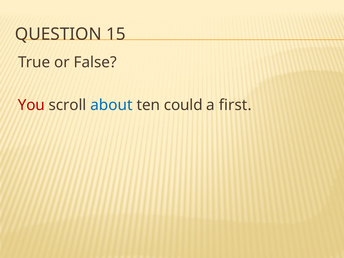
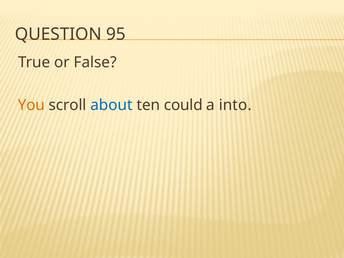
15: 15 -> 95
You colour: red -> orange
first: first -> into
